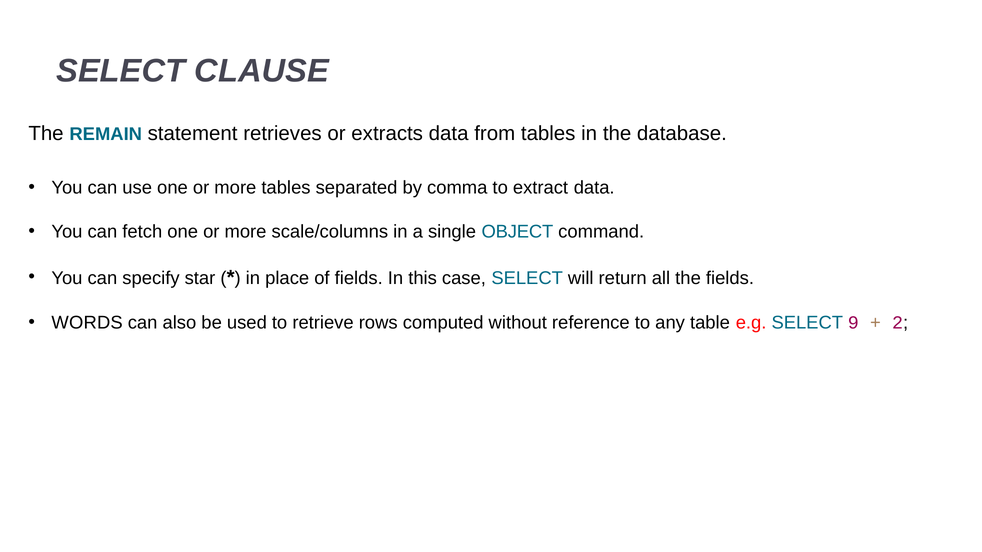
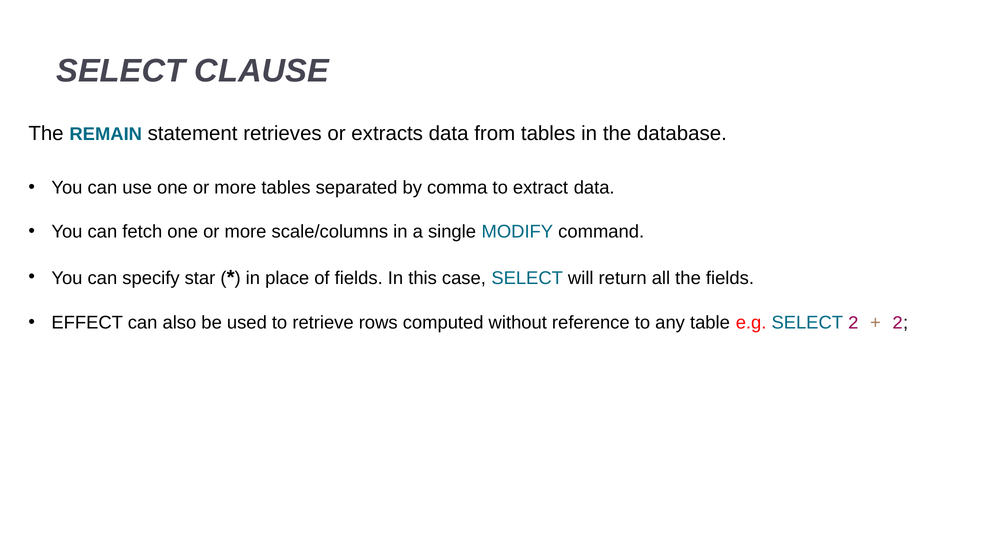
OBJECT: OBJECT -> MODIFY
WORDS: WORDS -> EFFECT
SELECT 9: 9 -> 2
